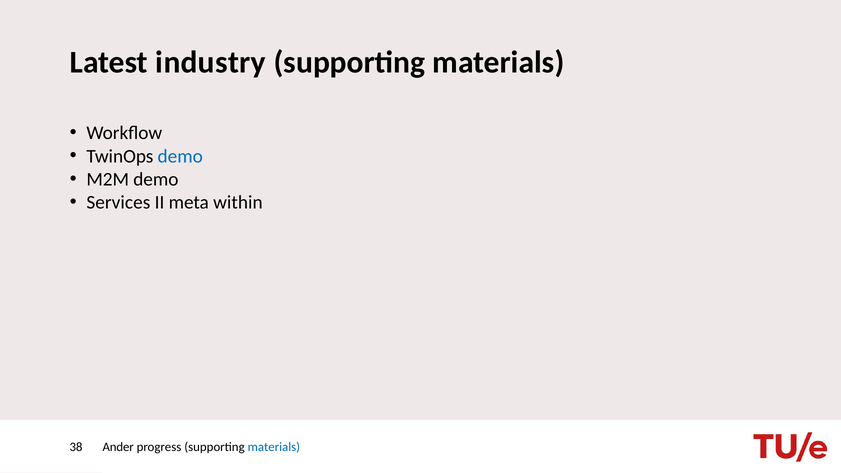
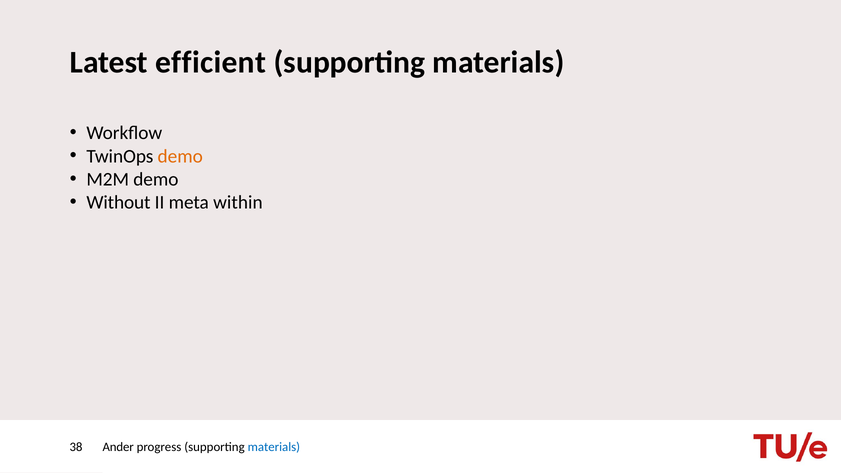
industry: industry -> efficient
demo at (180, 156) colour: blue -> orange
Services: Services -> Without
